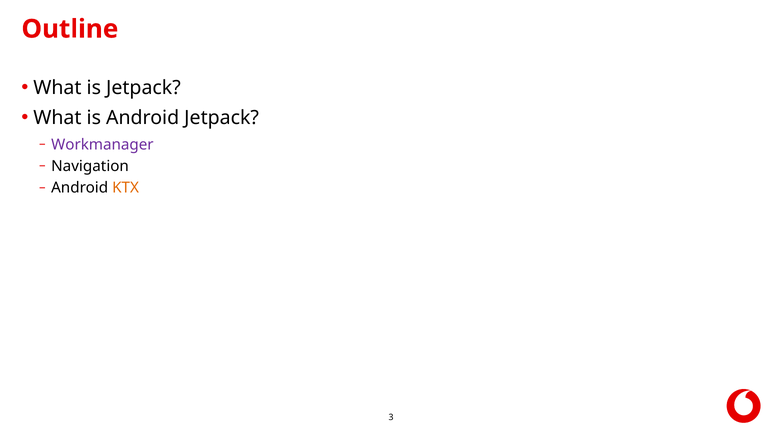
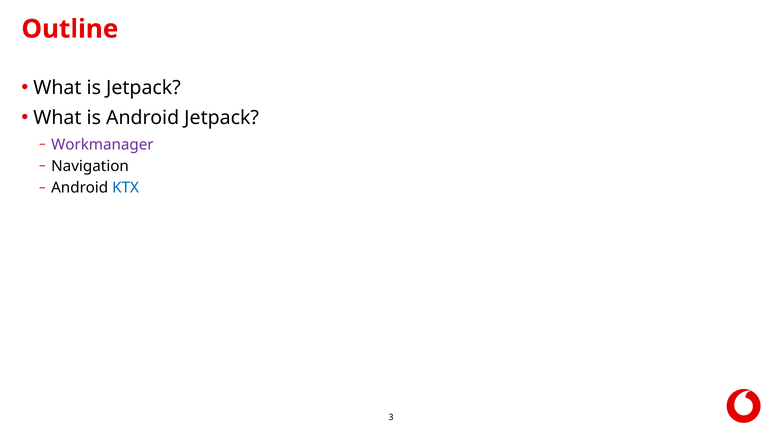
KTX colour: orange -> blue
